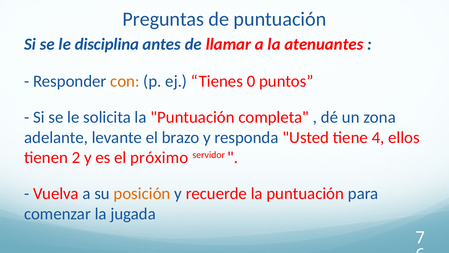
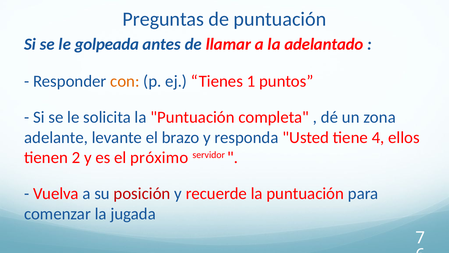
disciplina: disciplina -> golpeada
atenuantes: atenuantes -> adelantado
0: 0 -> 1
posición colour: orange -> red
